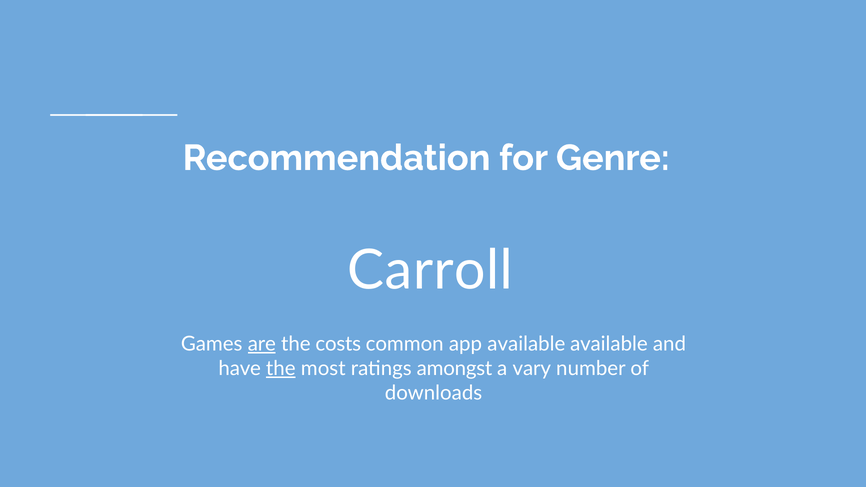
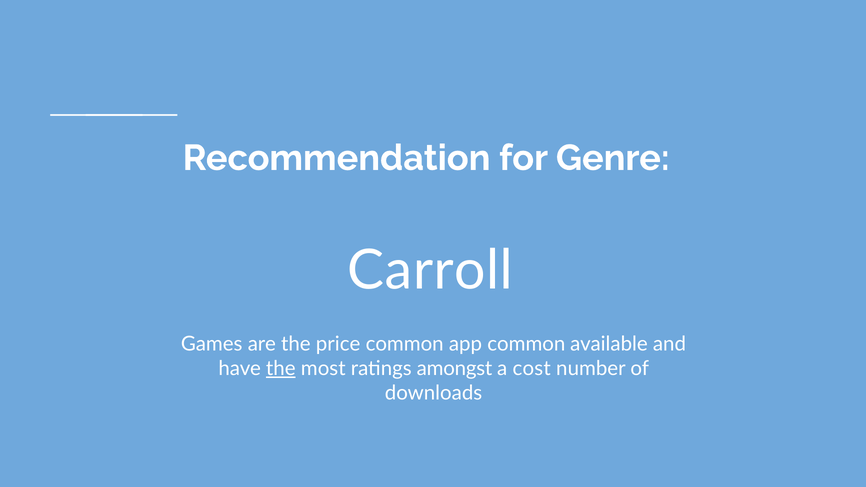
are underline: present -> none
costs: costs -> price
app available: available -> common
vary: vary -> cost
